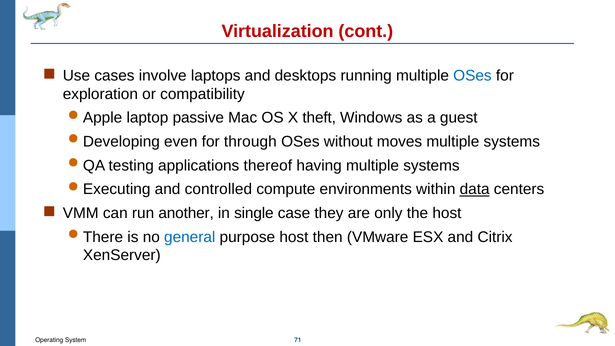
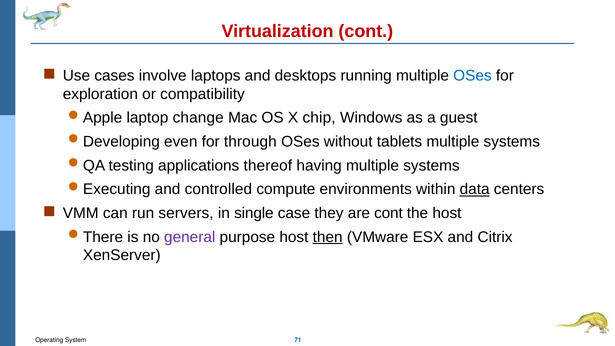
passive: passive -> change
theft: theft -> chip
moves: moves -> tablets
another: another -> servers
are only: only -> cont
general colour: blue -> purple
then underline: none -> present
